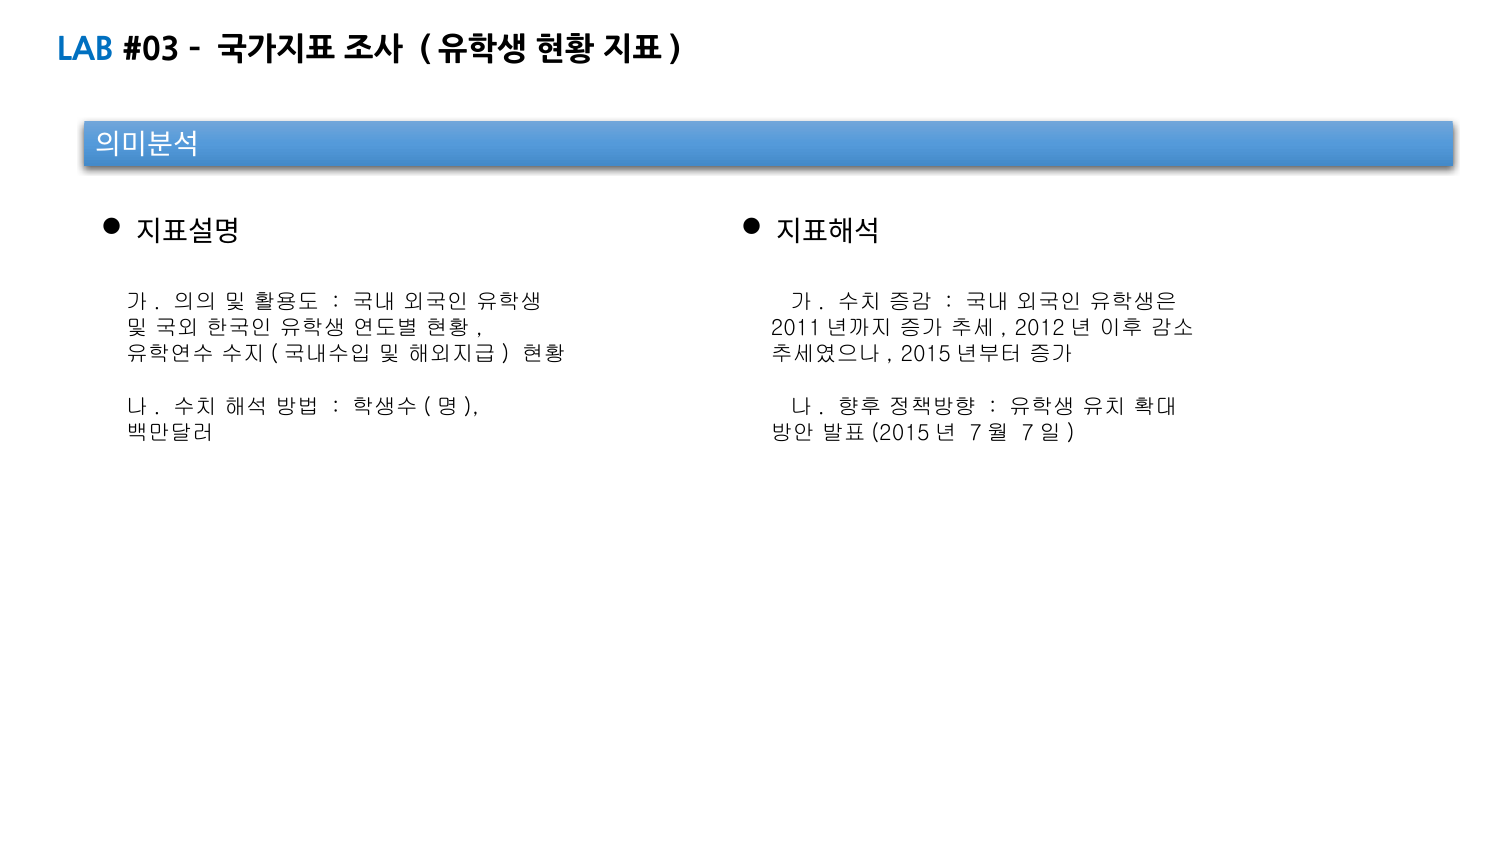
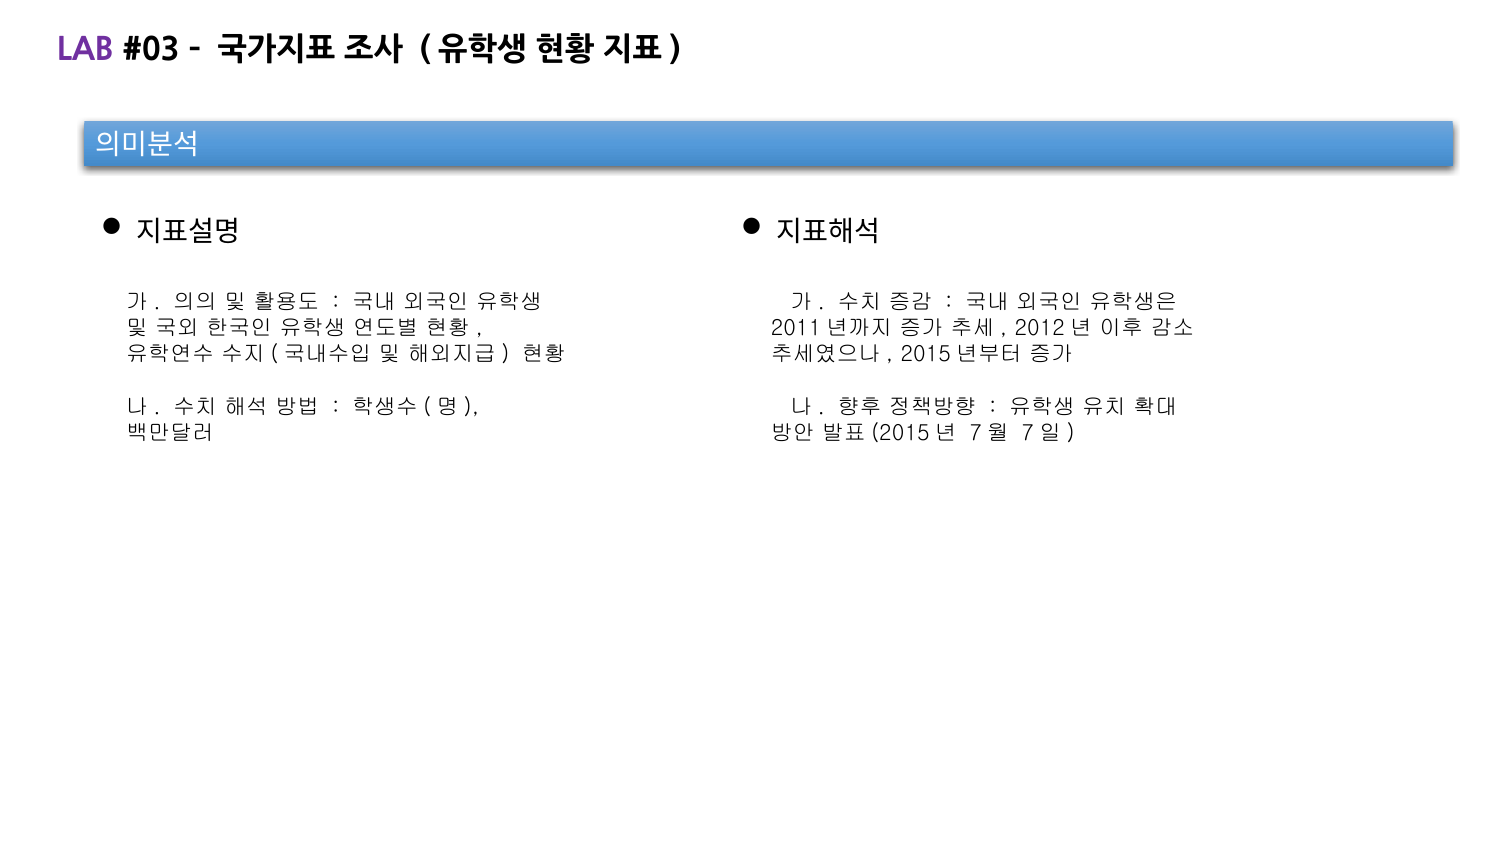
LAB colour: blue -> purple
